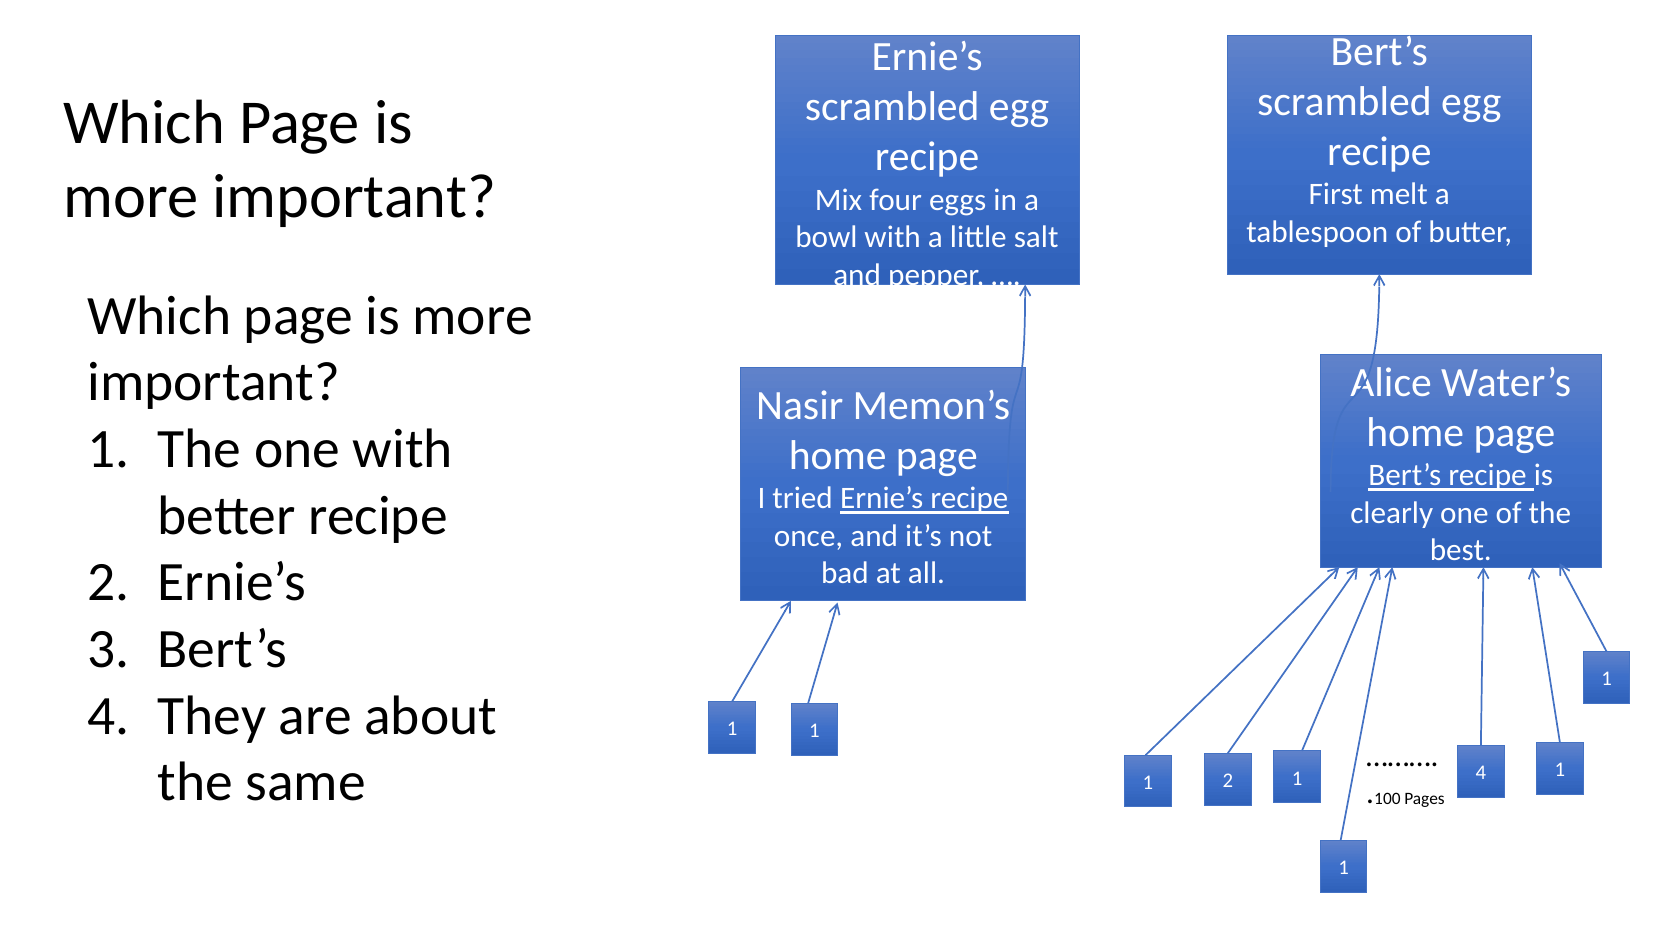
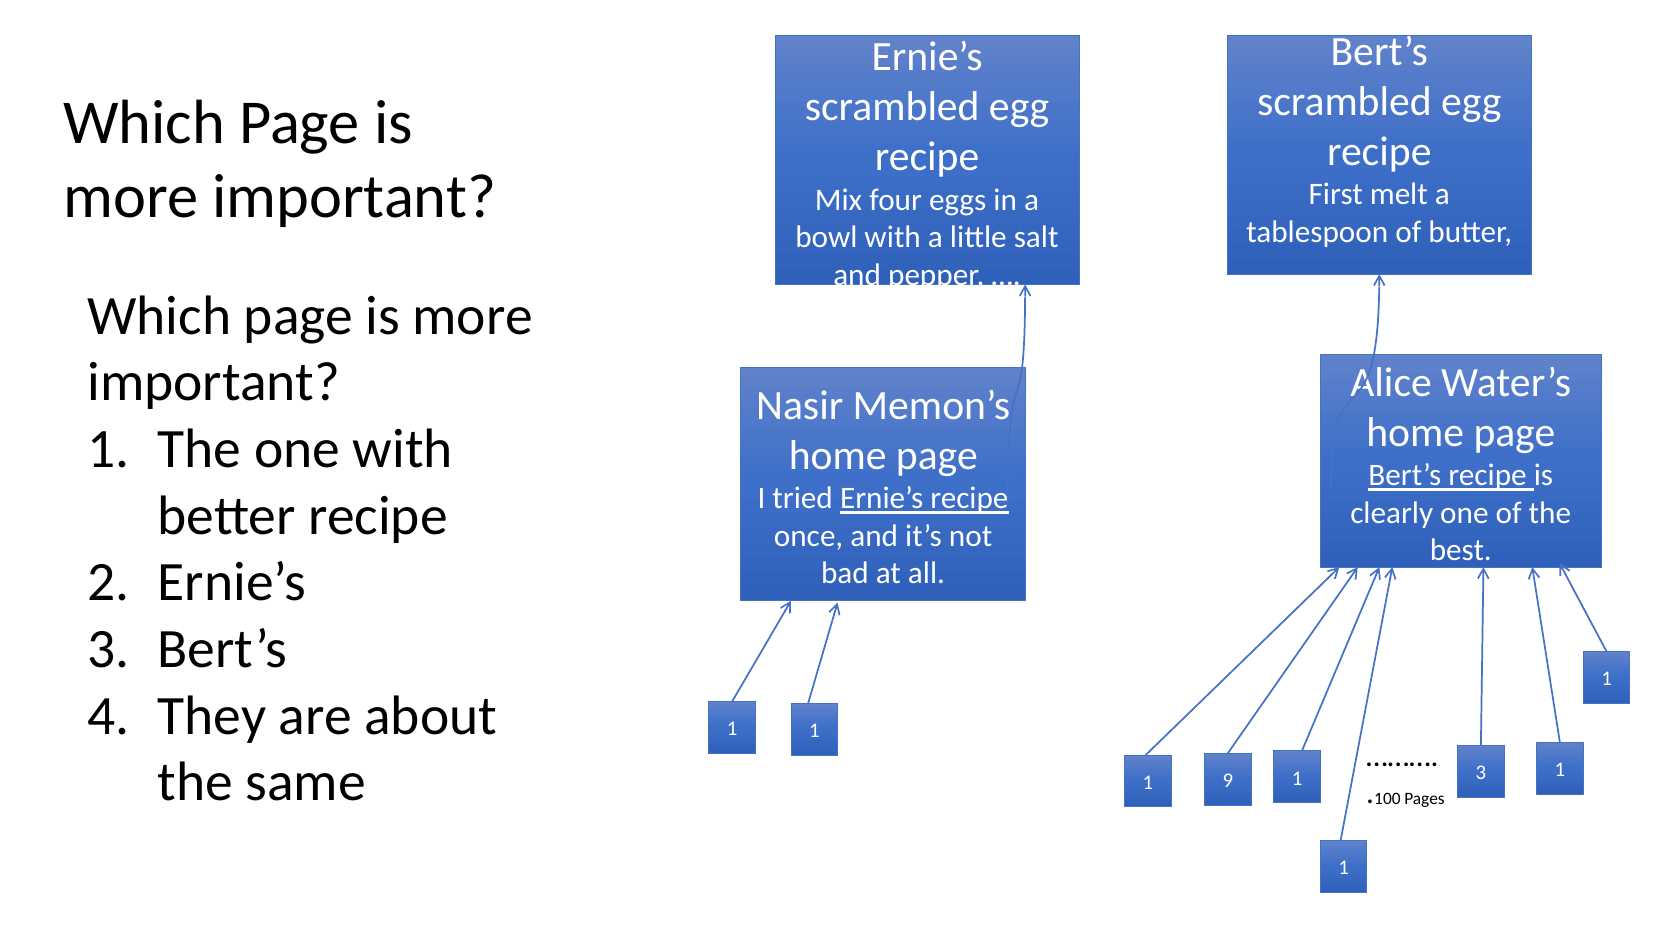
1 2: 2 -> 9
1 4: 4 -> 3
